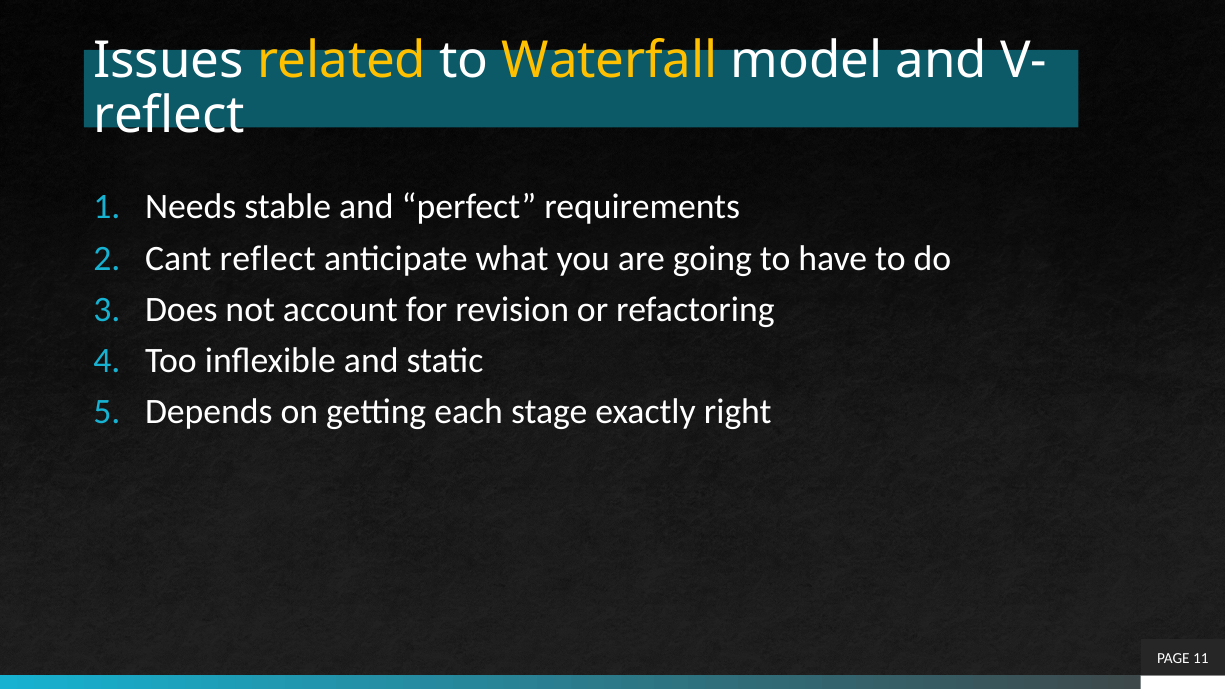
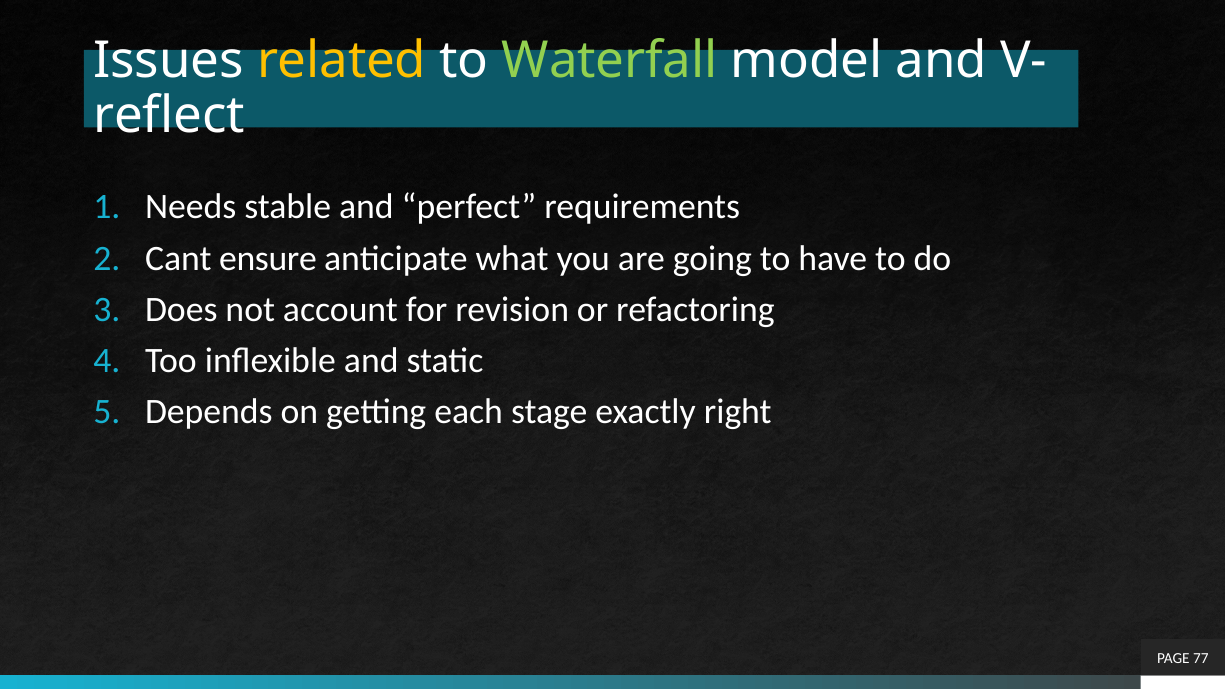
Waterfall colour: yellow -> light green
Cant reflect: reflect -> ensure
11: 11 -> 77
